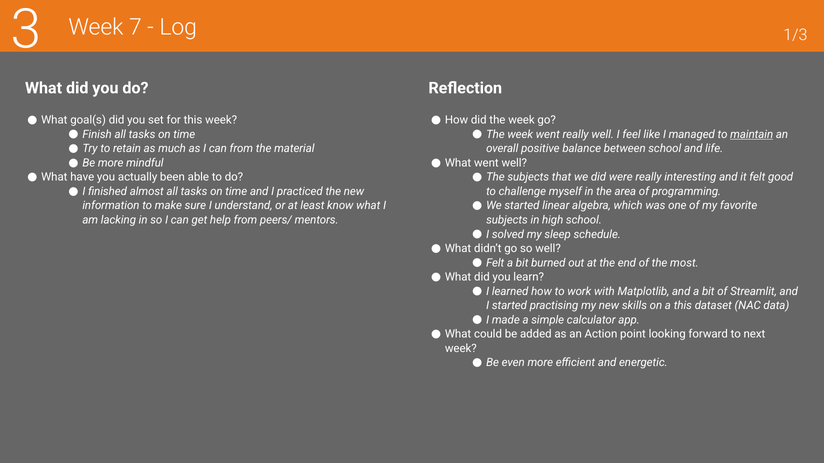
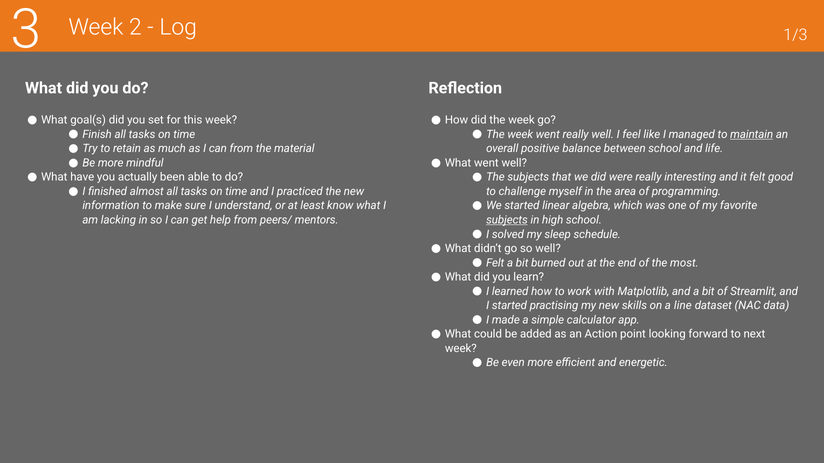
7: 7 -> 2
subjects at (507, 220) underline: none -> present
a this: this -> line
